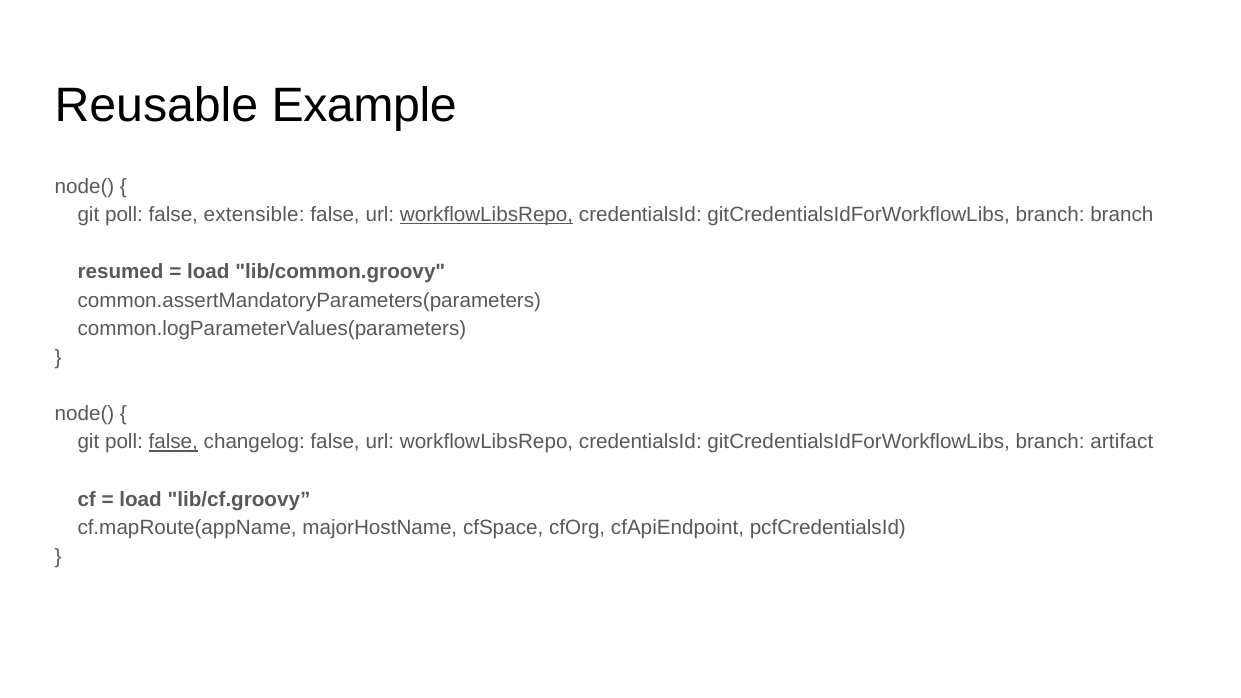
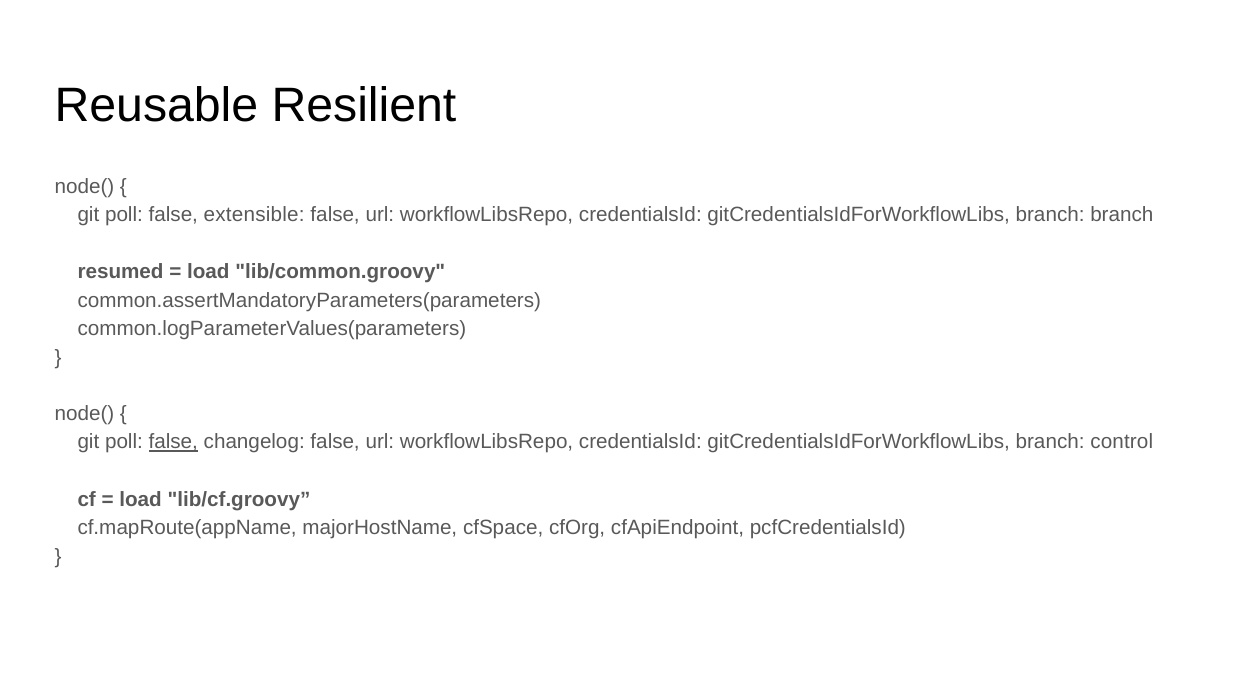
Example: Example -> Resilient
workflowLibsRepo at (487, 215) underline: present -> none
artifact: artifact -> control
